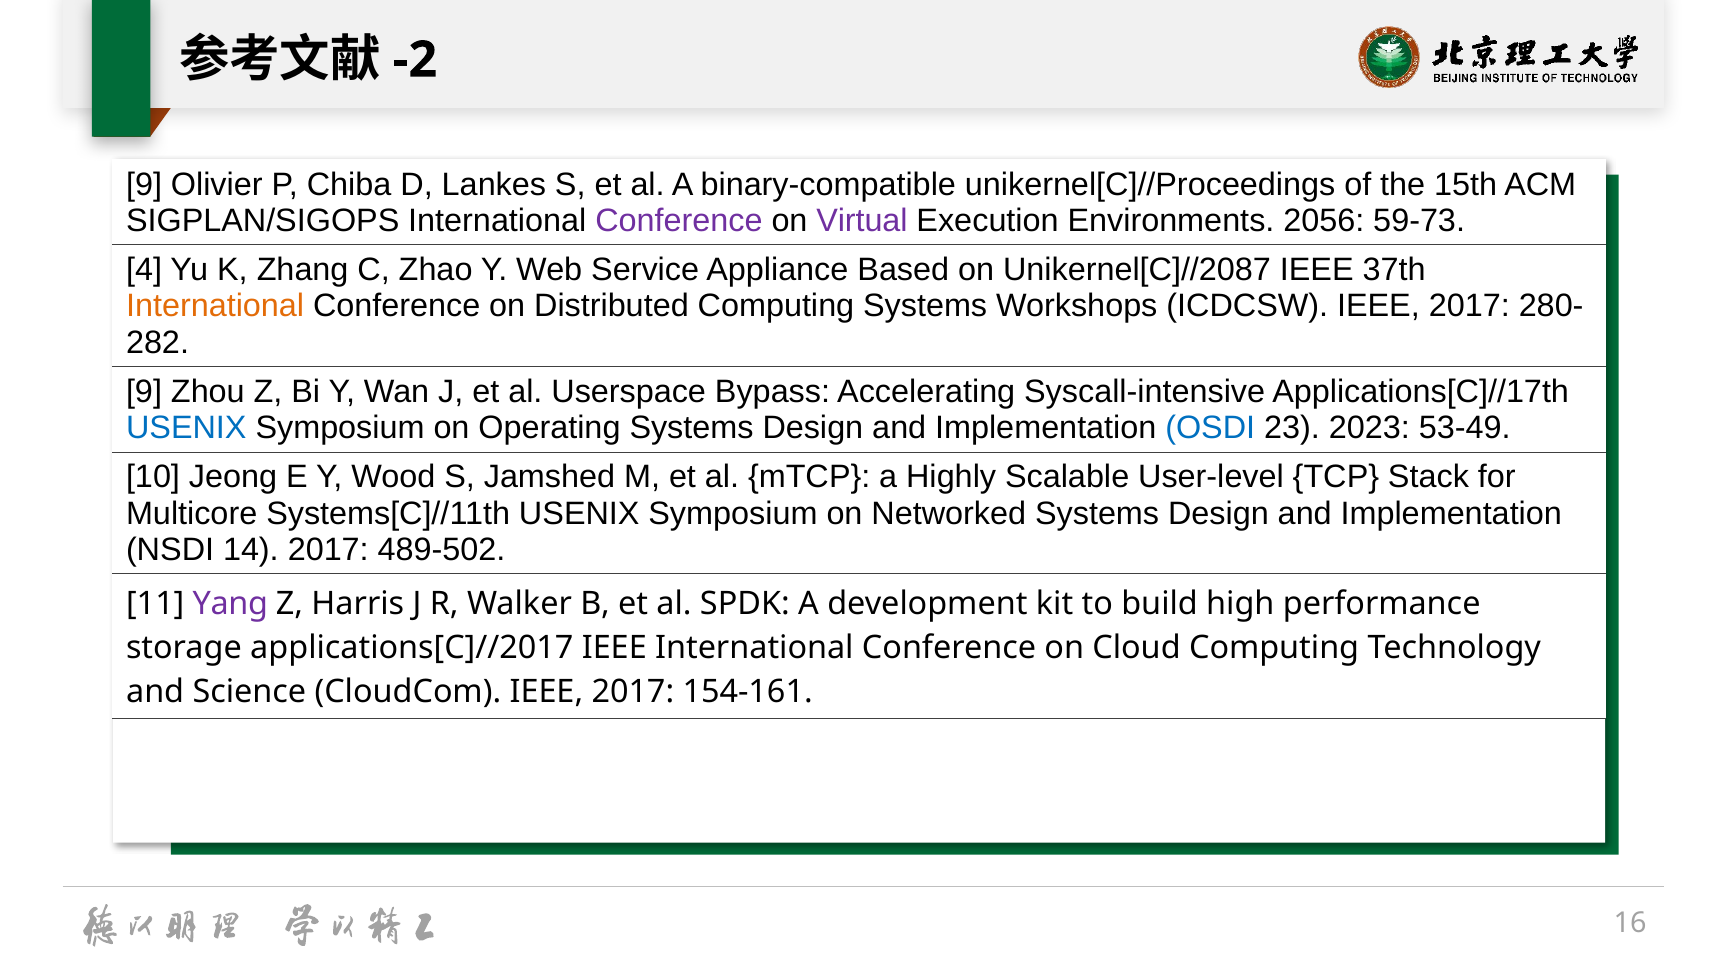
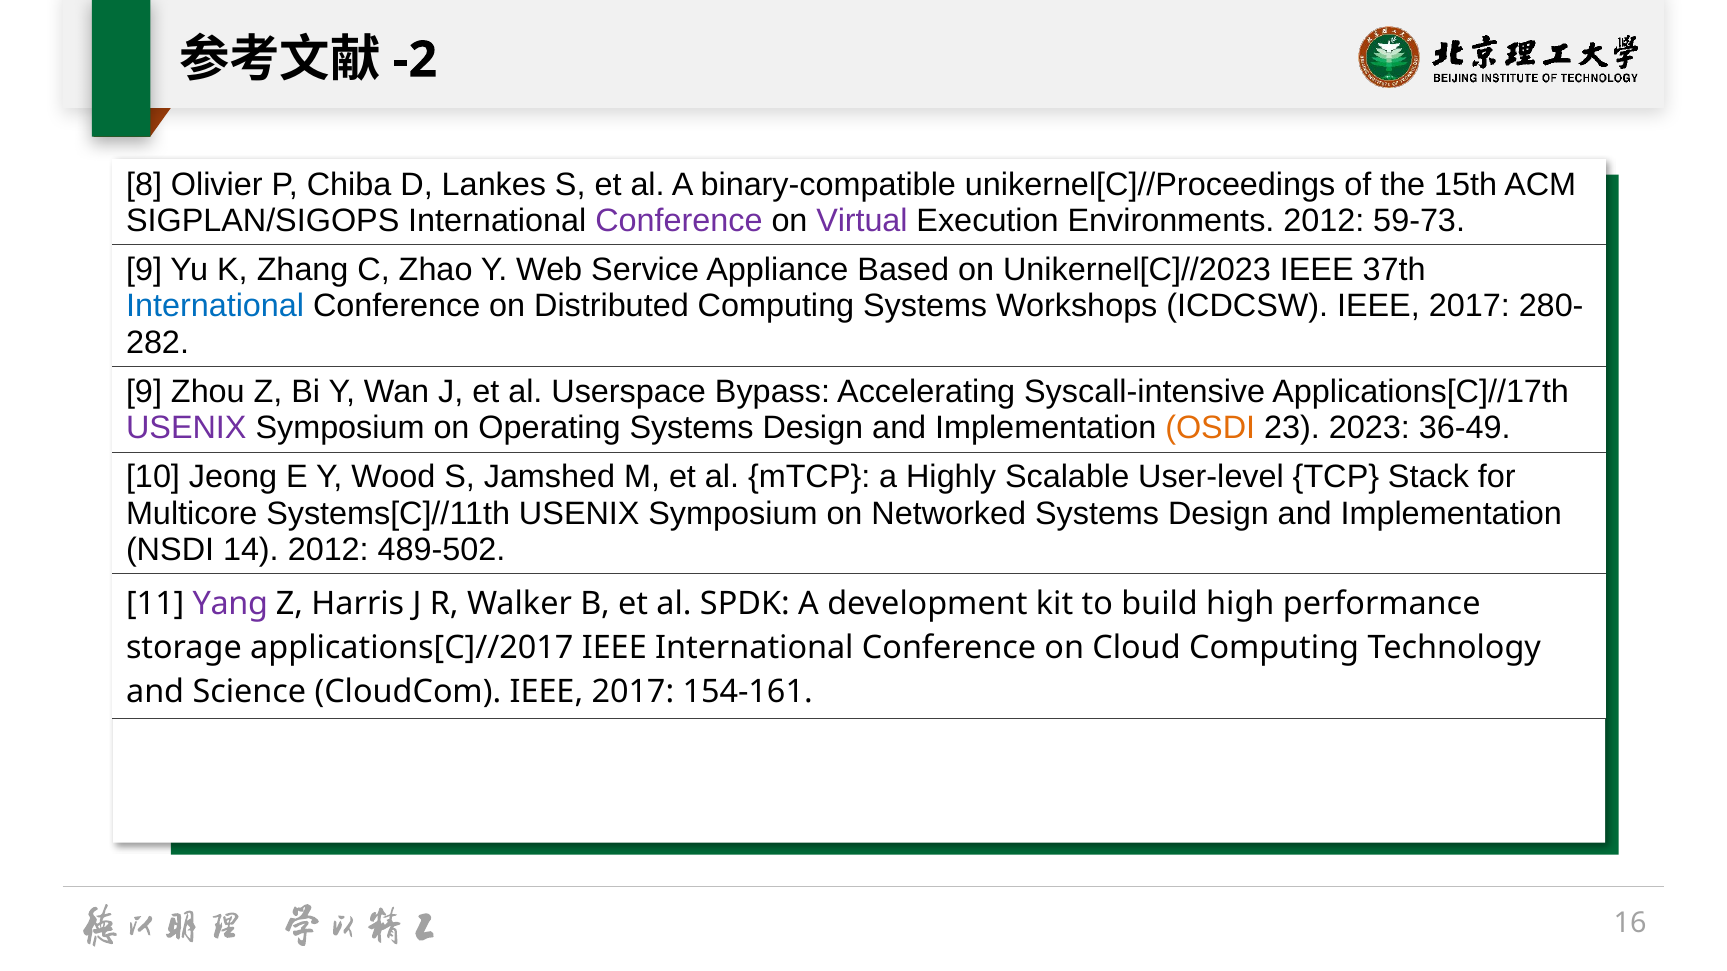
9 at (144, 185): 9 -> 8
Environments 2056: 2056 -> 2012
4 at (144, 270): 4 -> 9
Unikernel[C]//2087: Unikernel[C]//2087 -> Unikernel[C]//2023
International at (215, 306) colour: orange -> blue
USENIX at (186, 428) colour: blue -> purple
OSDI colour: blue -> orange
53-49: 53-49 -> 36-49
14 2017: 2017 -> 2012
